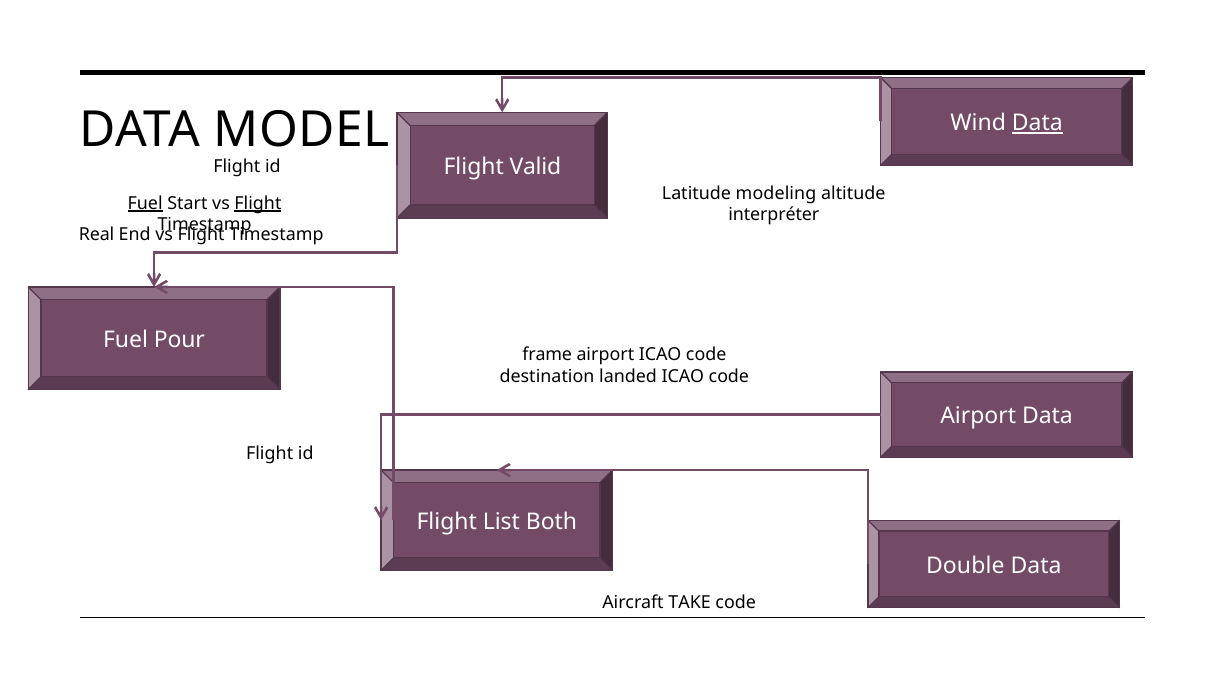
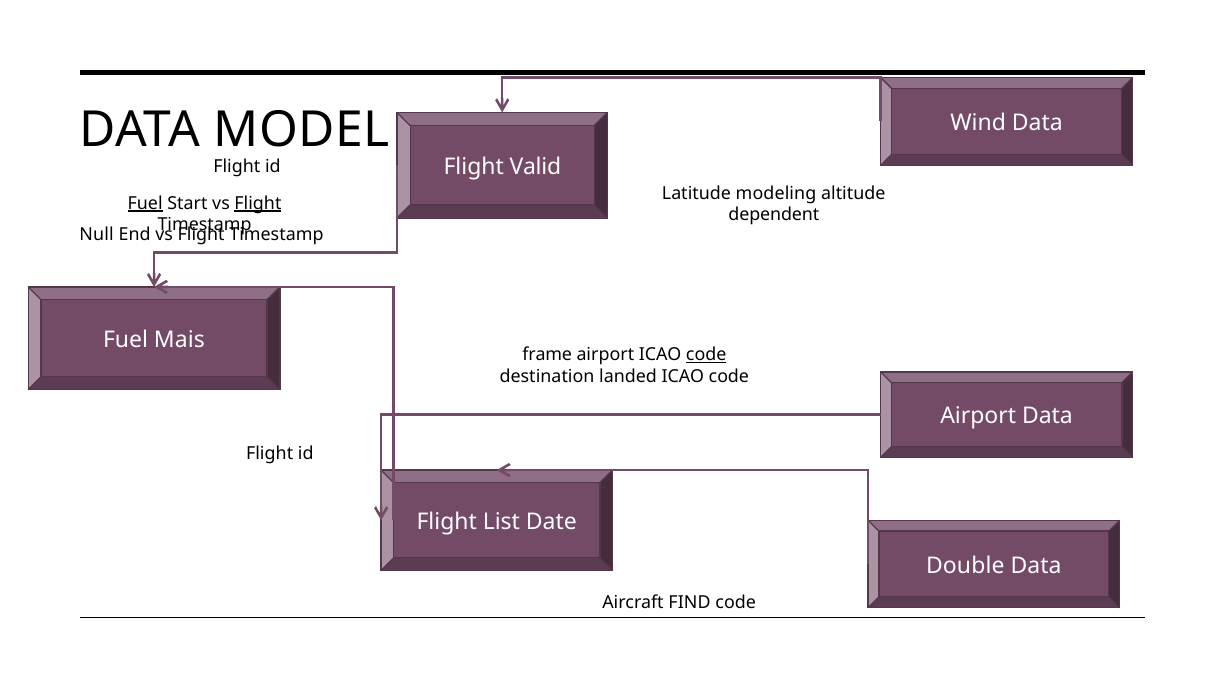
Data at (1037, 123) underline: present -> none
interpréter: interpréter -> dependent
Real: Real -> Null
Pour: Pour -> Mais
code at (706, 355) underline: none -> present
Both: Both -> Date
TAKE: TAKE -> FIND
